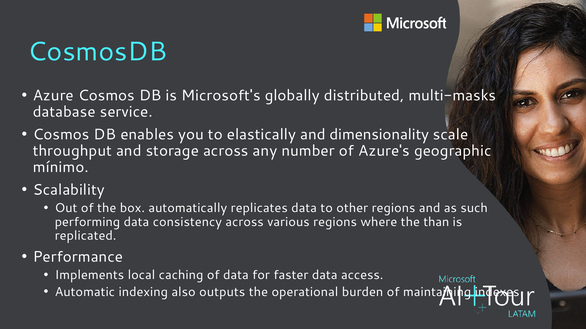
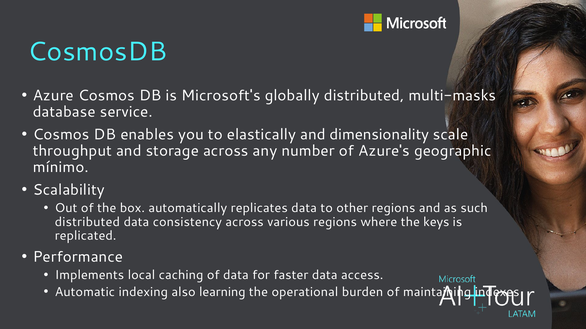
performing at (87, 222): performing -> distributed
than: than -> keys
outputs: outputs -> learning
